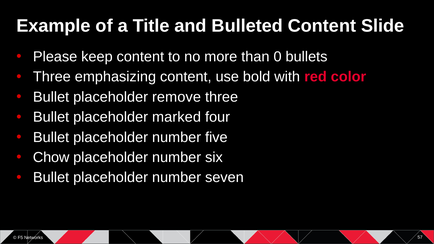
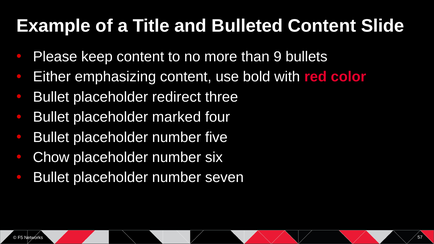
0: 0 -> 9
Three at (52, 77): Three -> Either
remove: remove -> redirect
